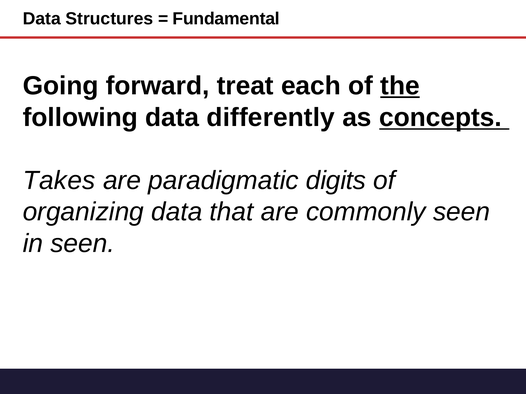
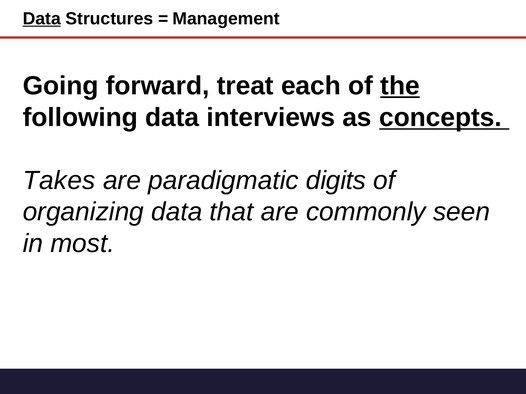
Data at (42, 19) underline: none -> present
Fundamental: Fundamental -> Management
differently: differently -> interviews
in seen: seen -> most
